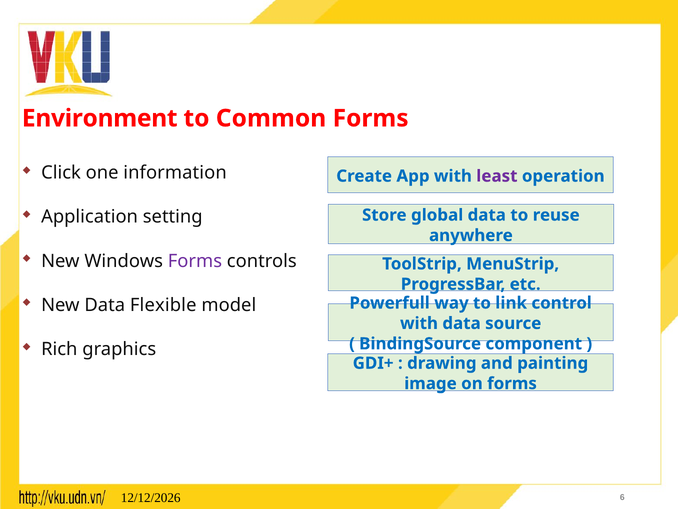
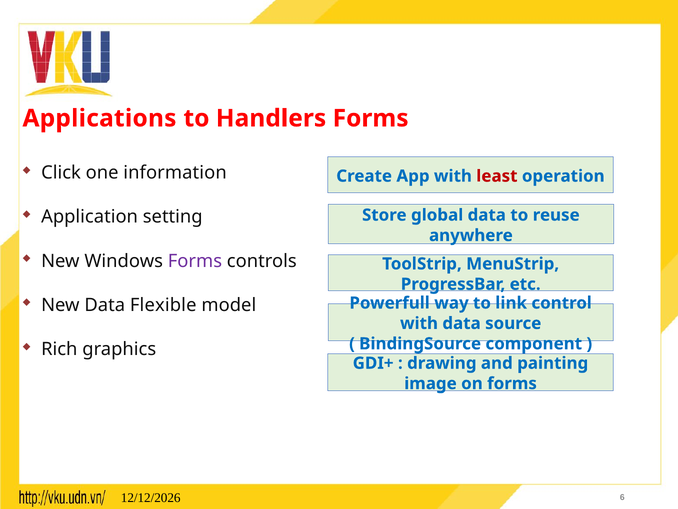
Environment: Environment -> Applications
Common: Common -> Handlers
least colour: purple -> red
